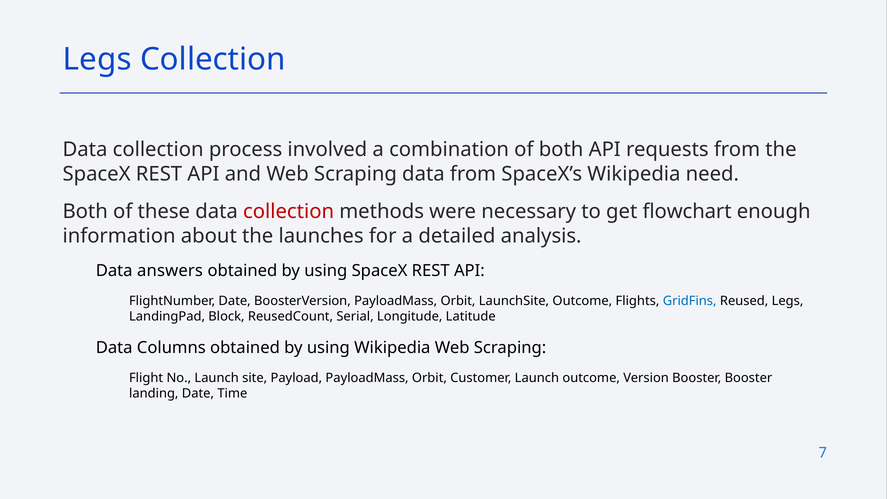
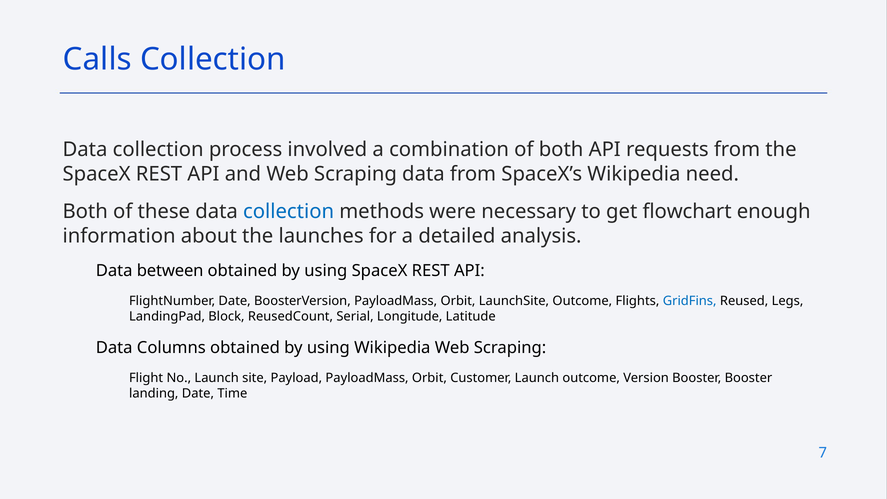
Legs at (97, 59): Legs -> Calls
collection at (289, 211) colour: red -> blue
answers: answers -> between
